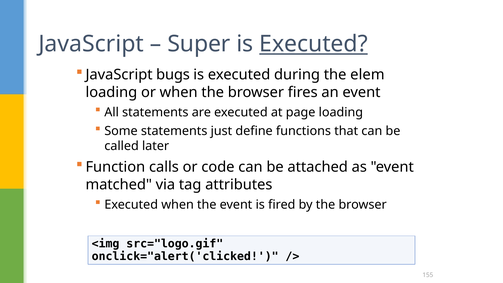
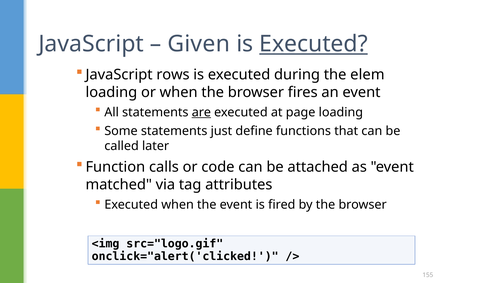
Super: Super -> Given
bugs: bugs -> rows
are underline: none -> present
